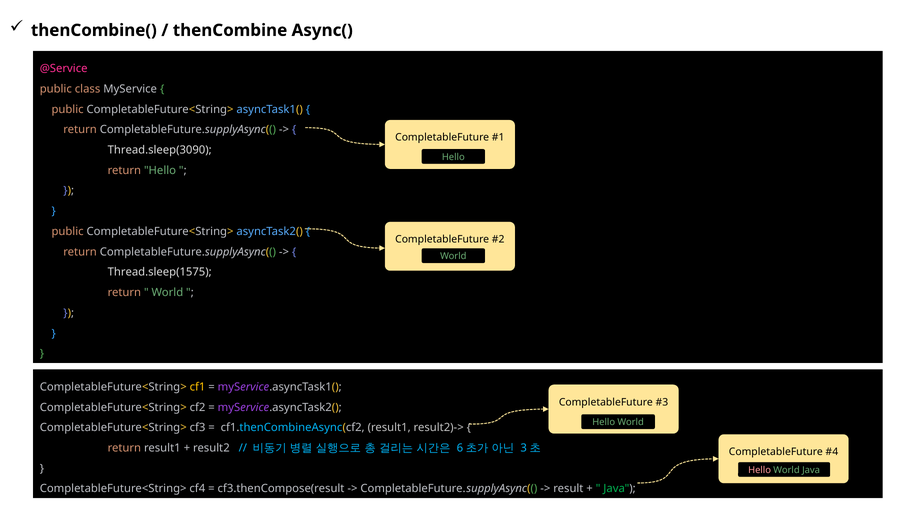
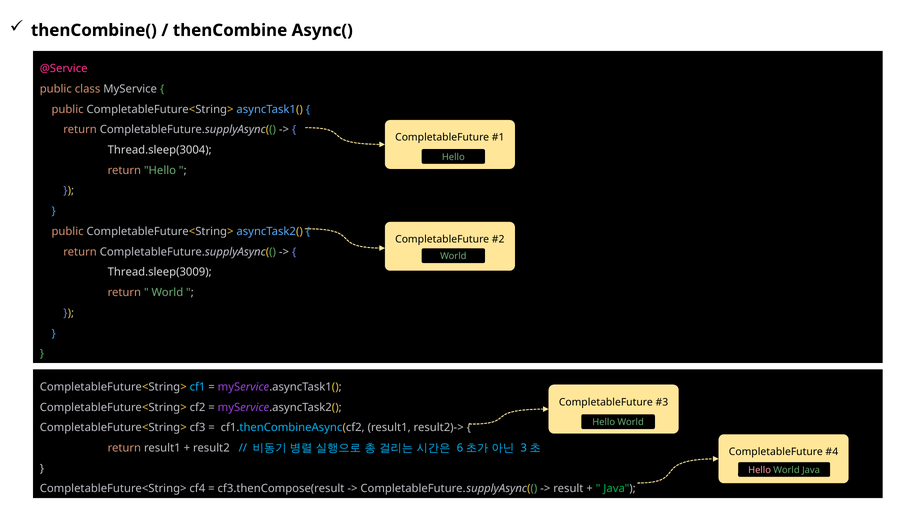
Thread.sleep(3090: Thread.sleep(3090 -> Thread.sleep(3004
Thread.sleep(1575: Thread.sleep(1575 -> Thread.sleep(3009
cf1 colour: yellow -> light blue
